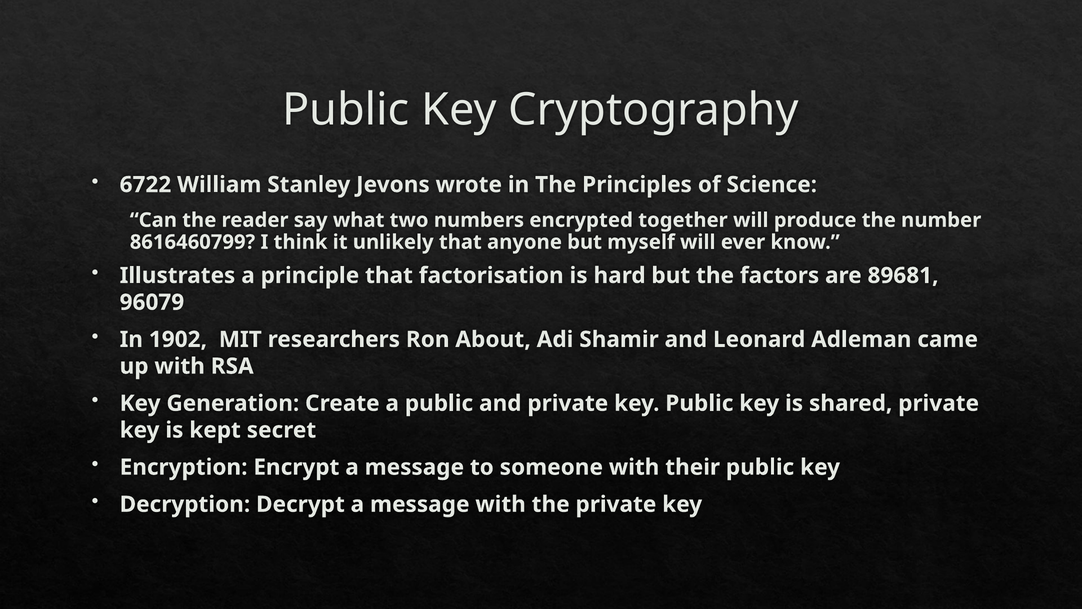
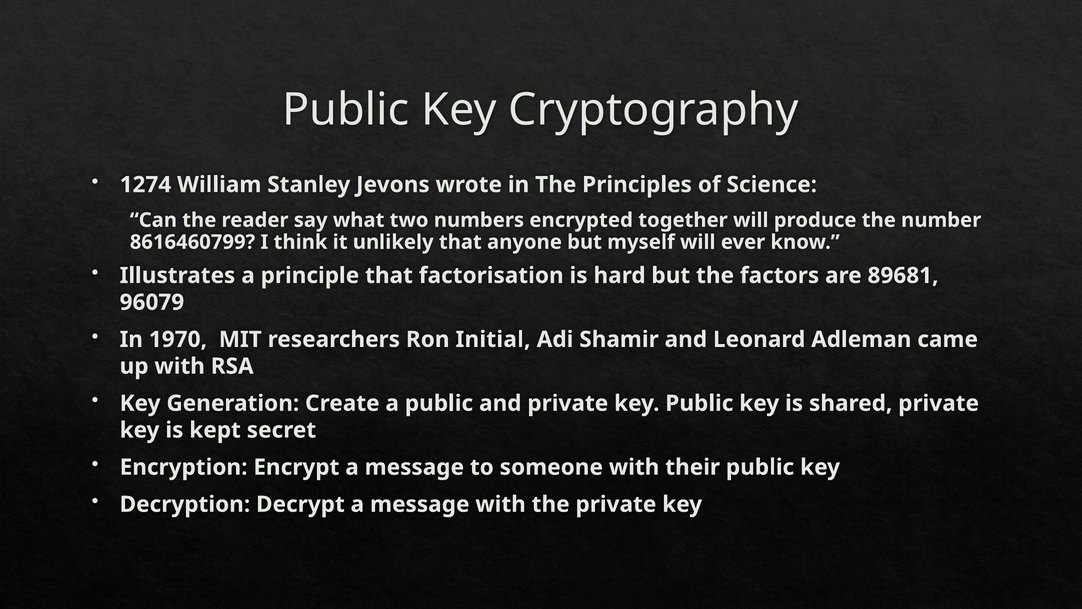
6722: 6722 -> 1274
1902: 1902 -> 1970
About: About -> Initial
